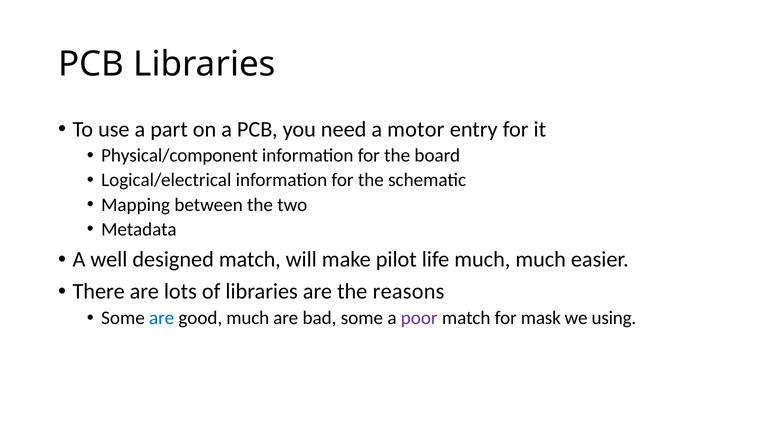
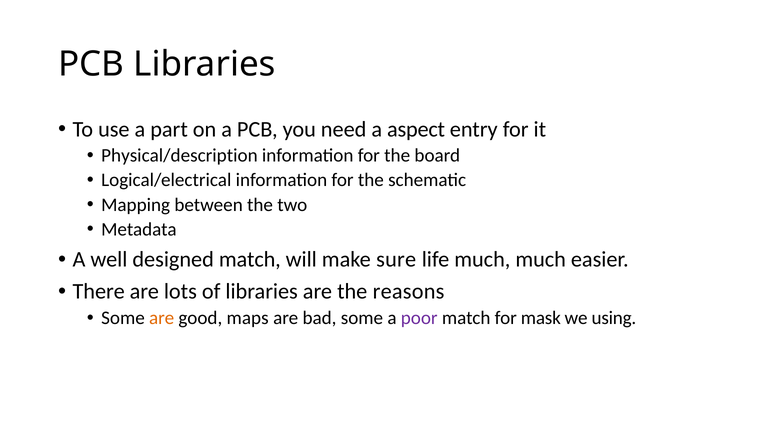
motor: motor -> aspect
Physical/component: Physical/component -> Physical/description
pilot: pilot -> sure
are at (162, 318) colour: blue -> orange
good much: much -> maps
